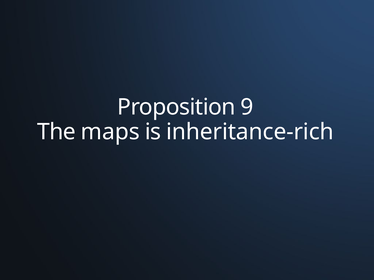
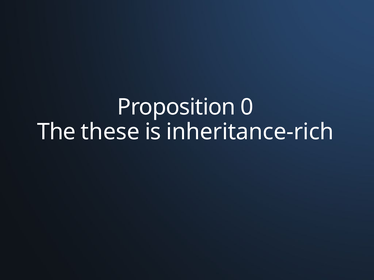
9: 9 -> 0
maps: maps -> these
